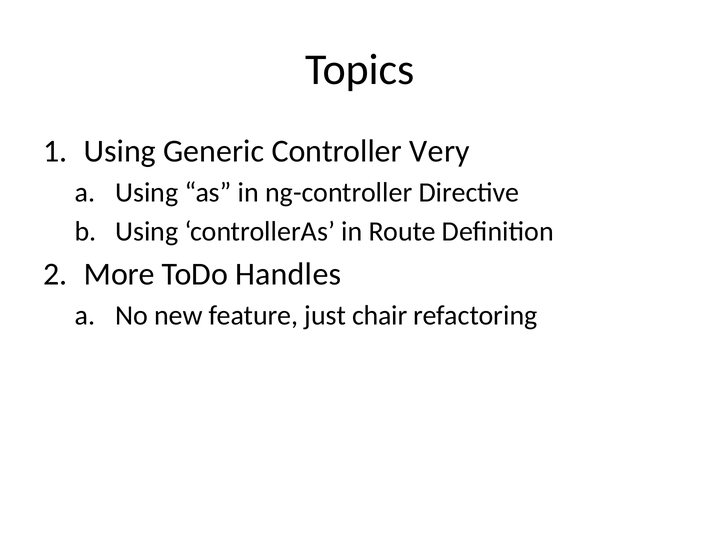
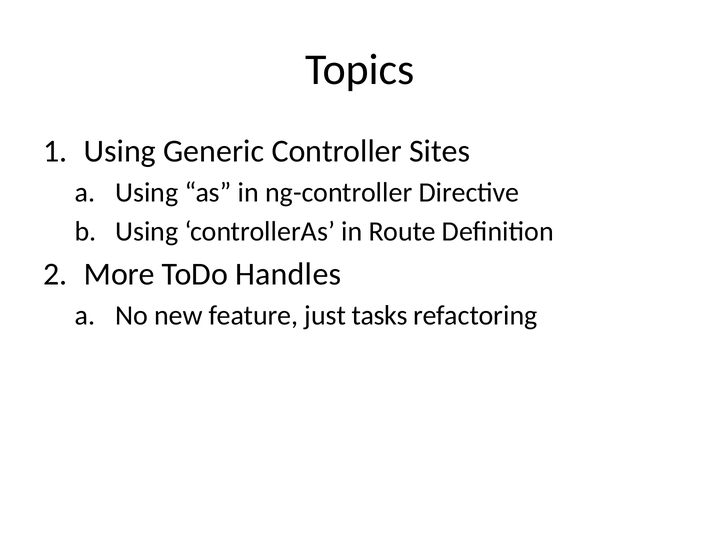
Very: Very -> Sites
chair: chair -> tasks
